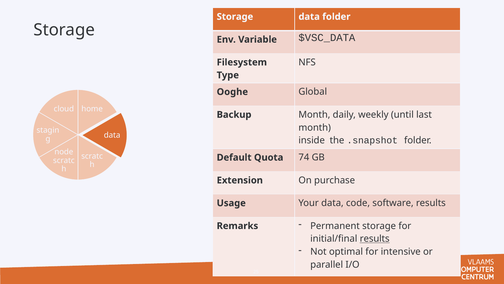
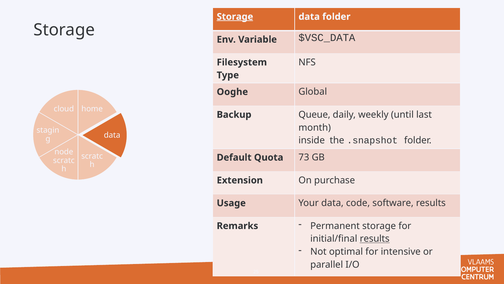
Storage at (235, 17) underline: none -> present
Backup Month: Month -> Queue
74: 74 -> 73
